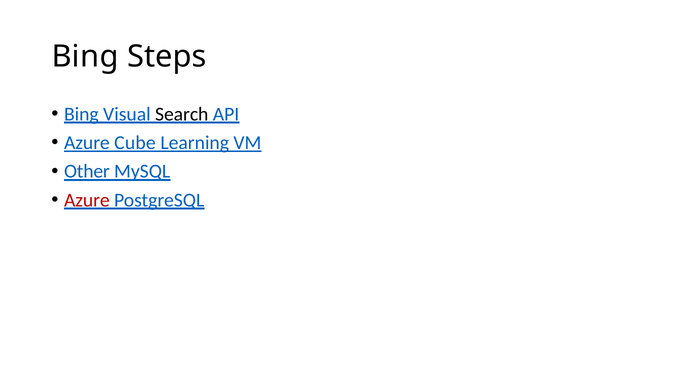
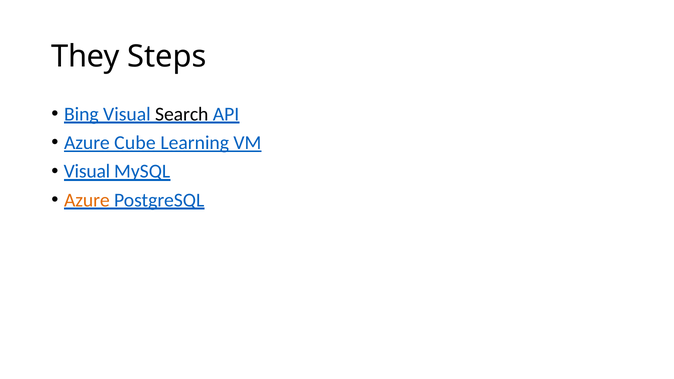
Bing at (85, 57): Bing -> They
Other at (87, 172): Other -> Visual
Azure at (87, 200) colour: red -> orange
